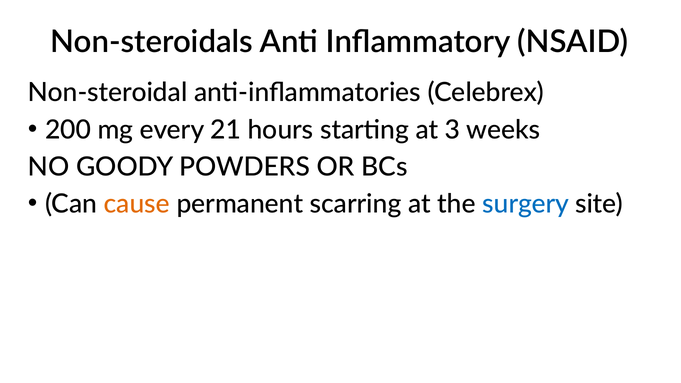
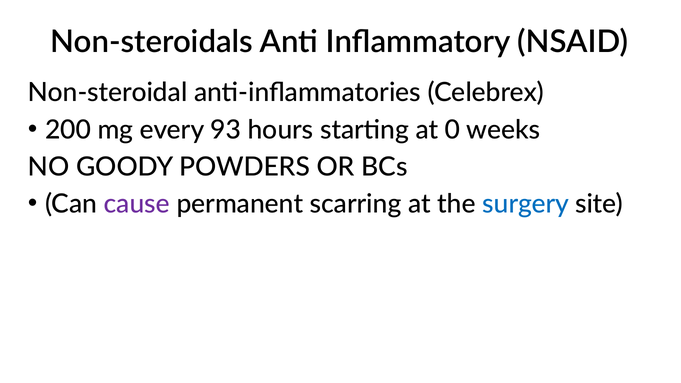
21: 21 -> 93
3: 3 -> 0
cause colour: orange -> purple
